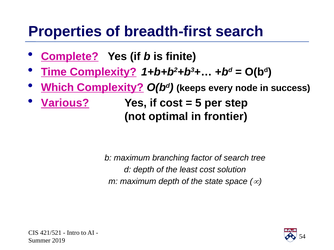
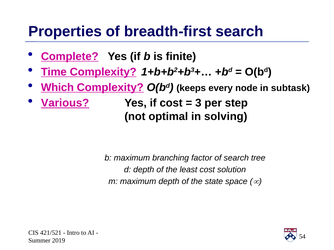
success: success -> subtask
5: 5 -> 3
frontier: frontier -> solving
